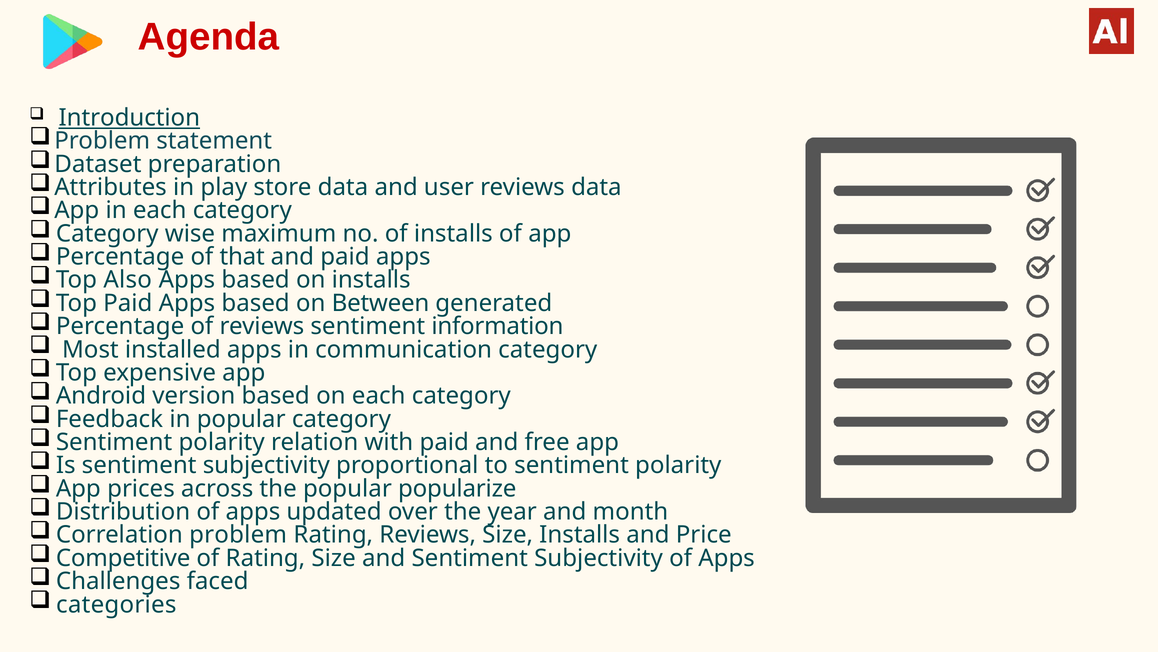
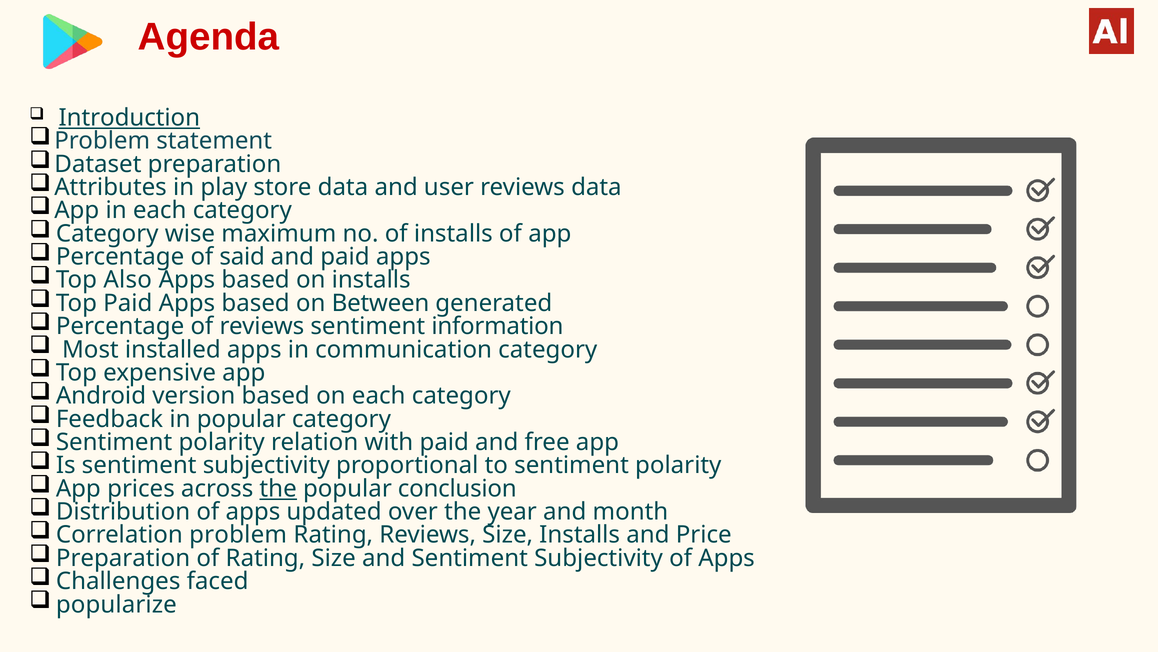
that: that -> said
the at (278, 488) underline: none -> present
popularize: popularize -> conclusion
Competitive at (123, 558): Competitive -> Preparation
categories: categories -> popularize
